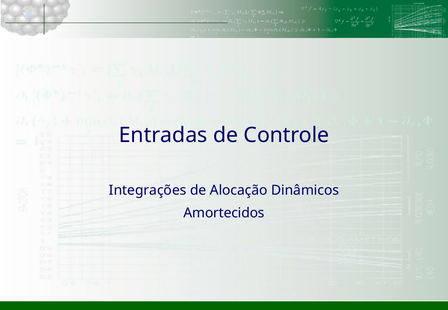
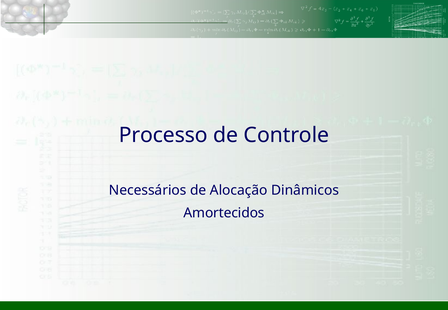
Entradas: Entradas -> Processo
Integrações: Integrações -> Necessários
